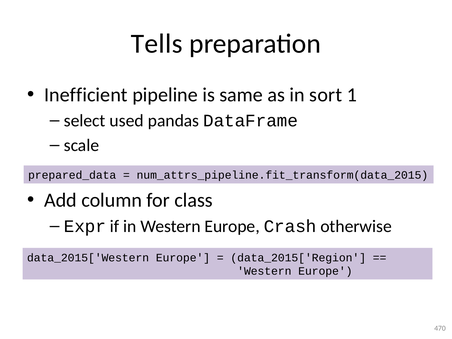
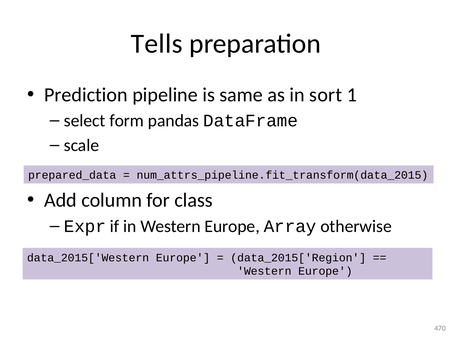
Inefficient: Inefficient -> Prediction
used: used -> form
Crash: Crash -> Array
